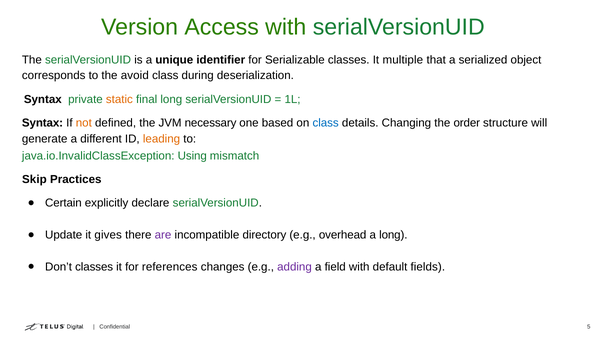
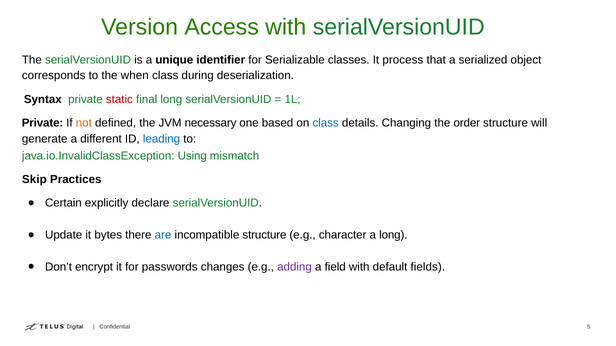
multiple: multiple -> process
avoid: avoid -> when
static colour: orange -> red
Syntax at (43, 123): Syntax -> Private
leading colour: orange -> blue
gives: gives -> bytes
are colour: purple -> blue
incompatible directory: directory -> structure
overhead: overhead -> character
Don’t classes: classes -> encrypt
references: references -> passwords
